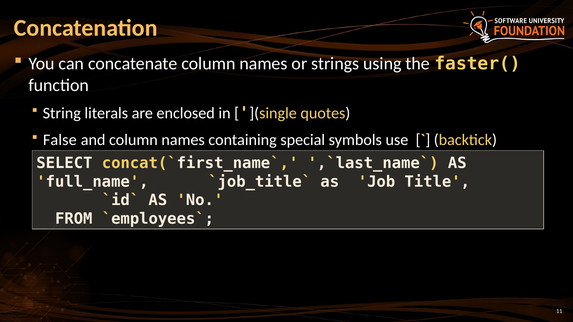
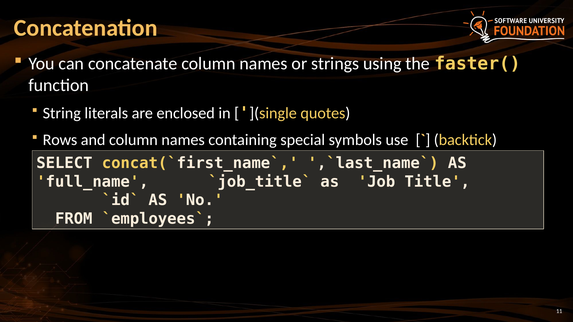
False: False -> Rows
